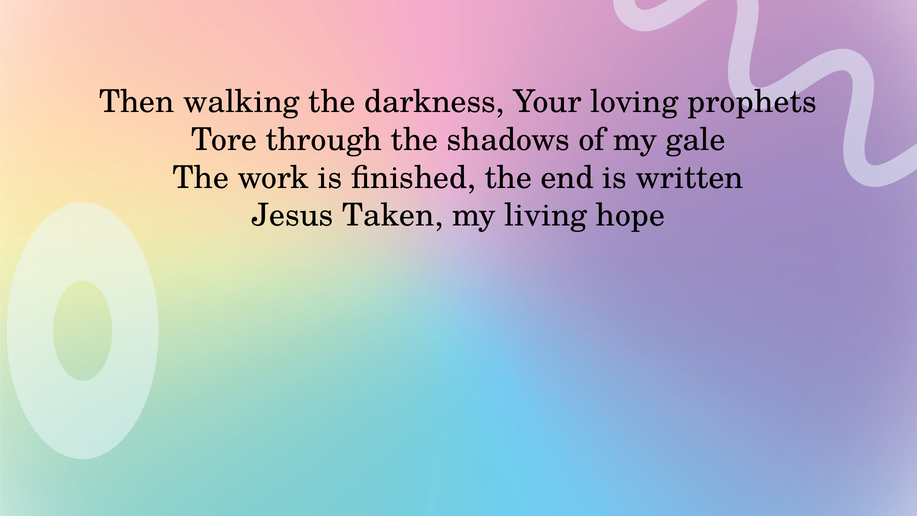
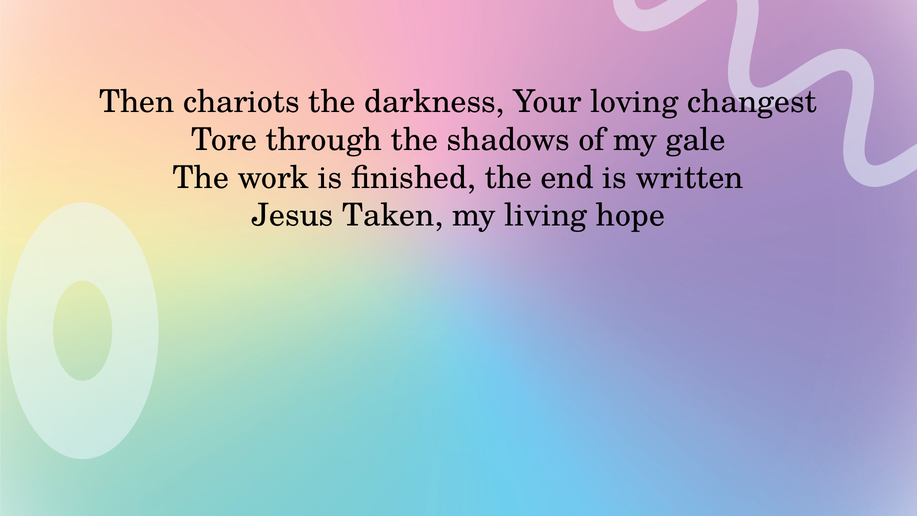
walking: walking -> chariots
prophets: prophets -> changest
